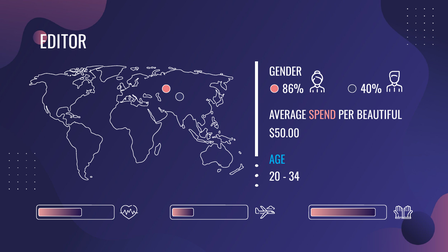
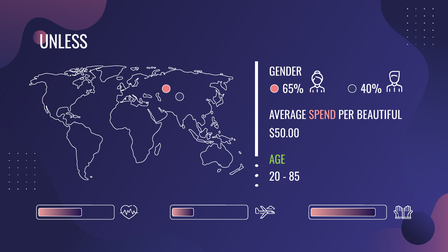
EDITOR: EDITOR -> UNLESS
86%: 86% -> 65%
AGE colour: light blue -> light green
34: 34 -> 85
